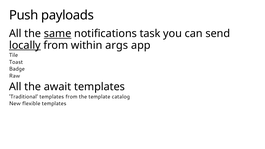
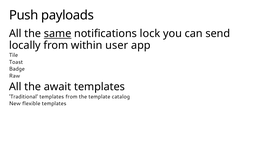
task: task -> lock
locally underline: present -> none
args: args -> user
